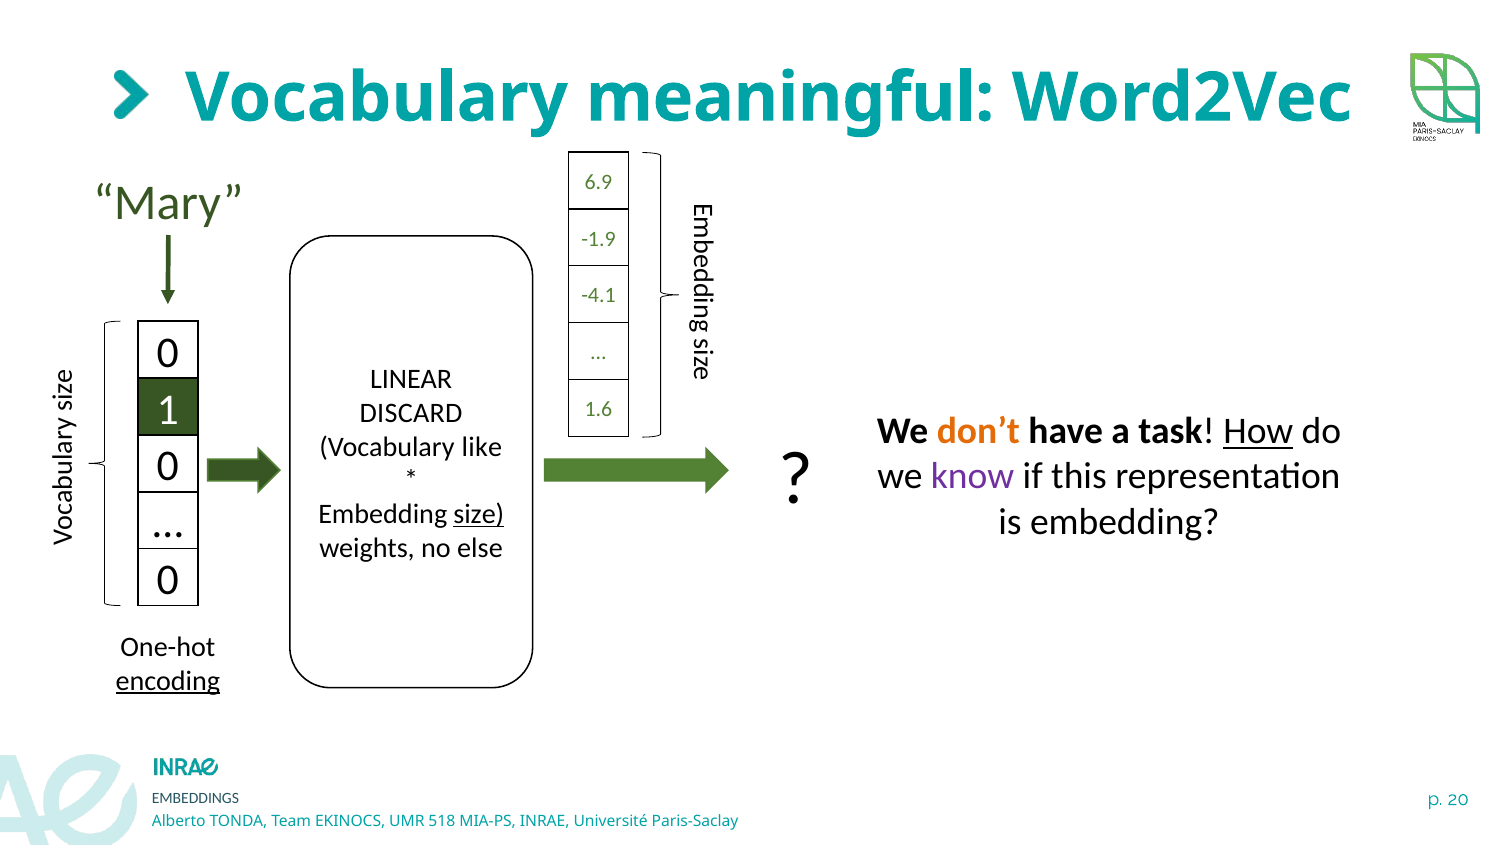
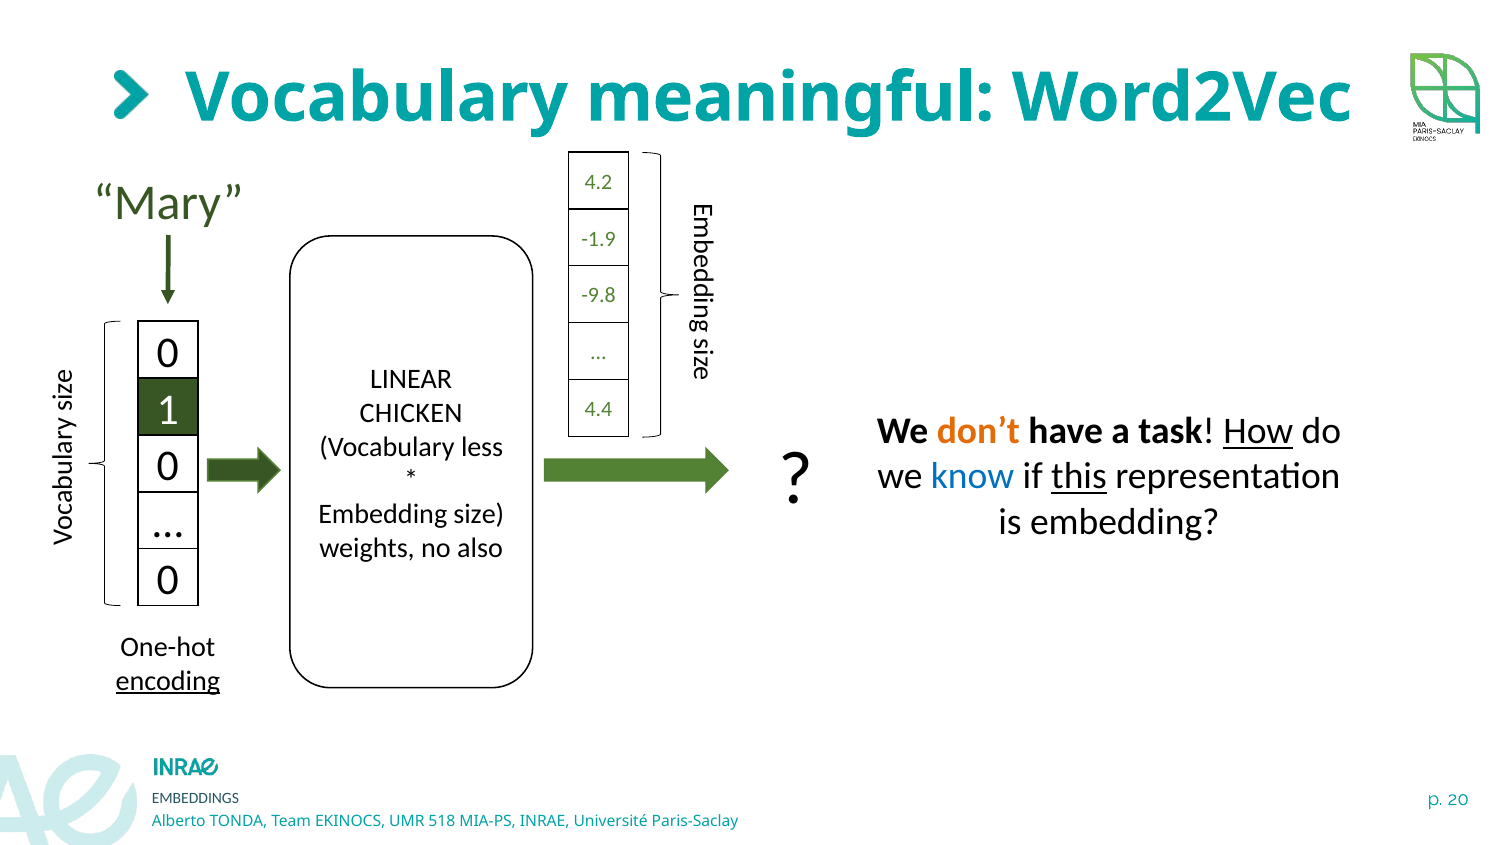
6.9: 6.9 -> 4.2
-4.1: -4.1 -> -9.8
1.6: 1.6 -> 4.4
DISCARD: DISCARD -> CHICKEN
like: like -> less
know colour: purple -> blue
this underline: none -> present
size underline: present -> none
else: else -> also
